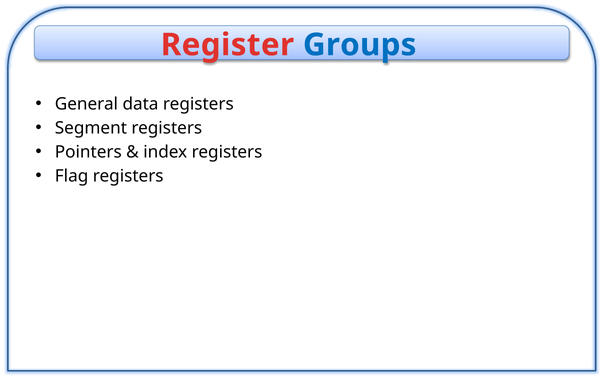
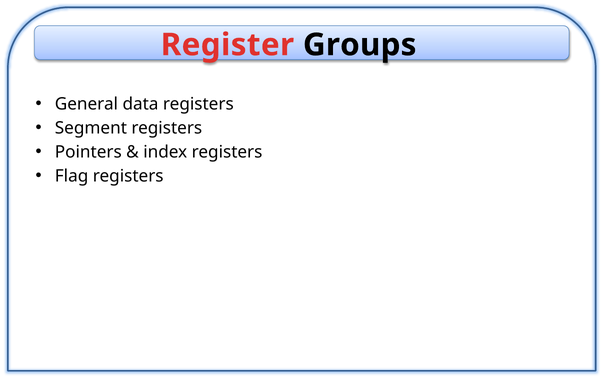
Groups colour: blue -> black
